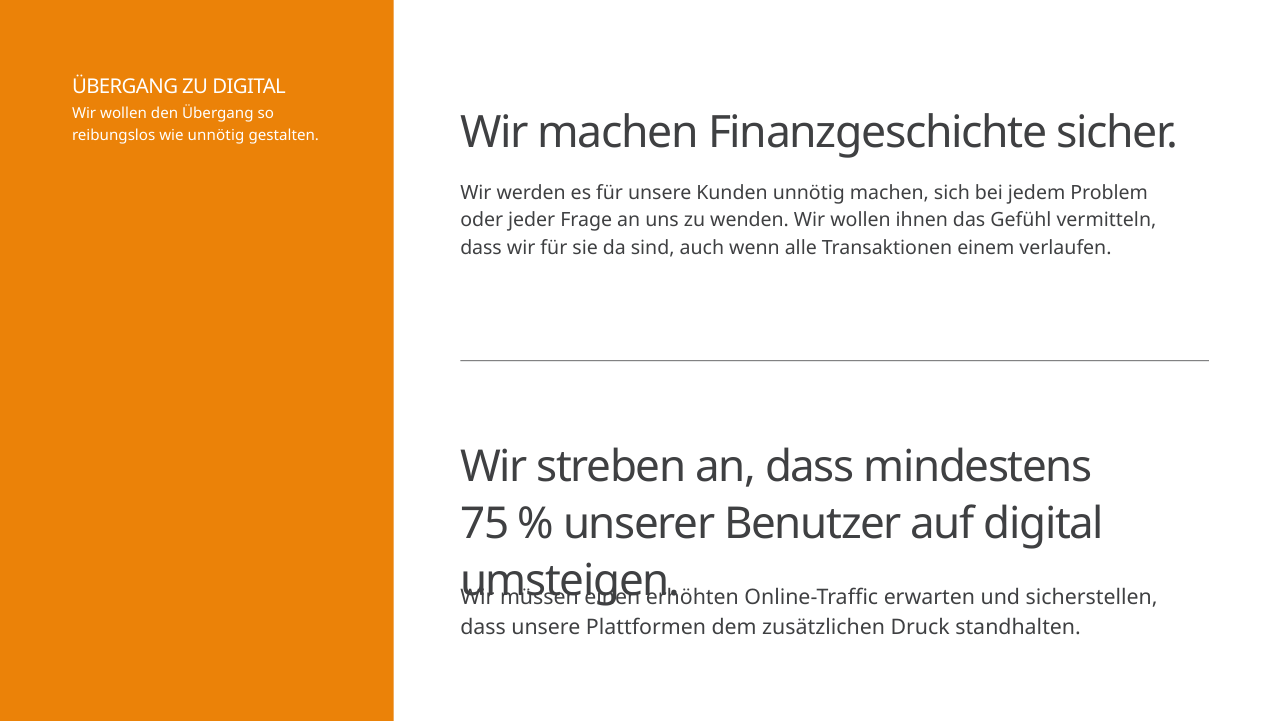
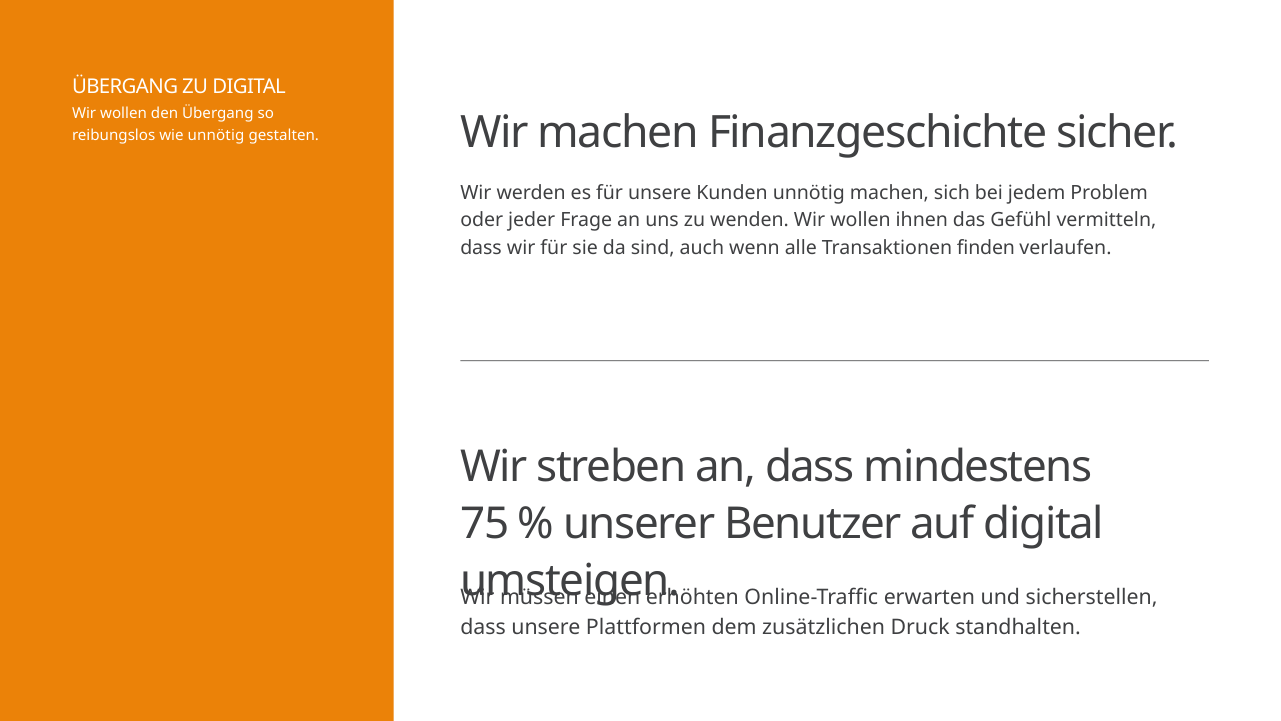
einem: einem -> finden
